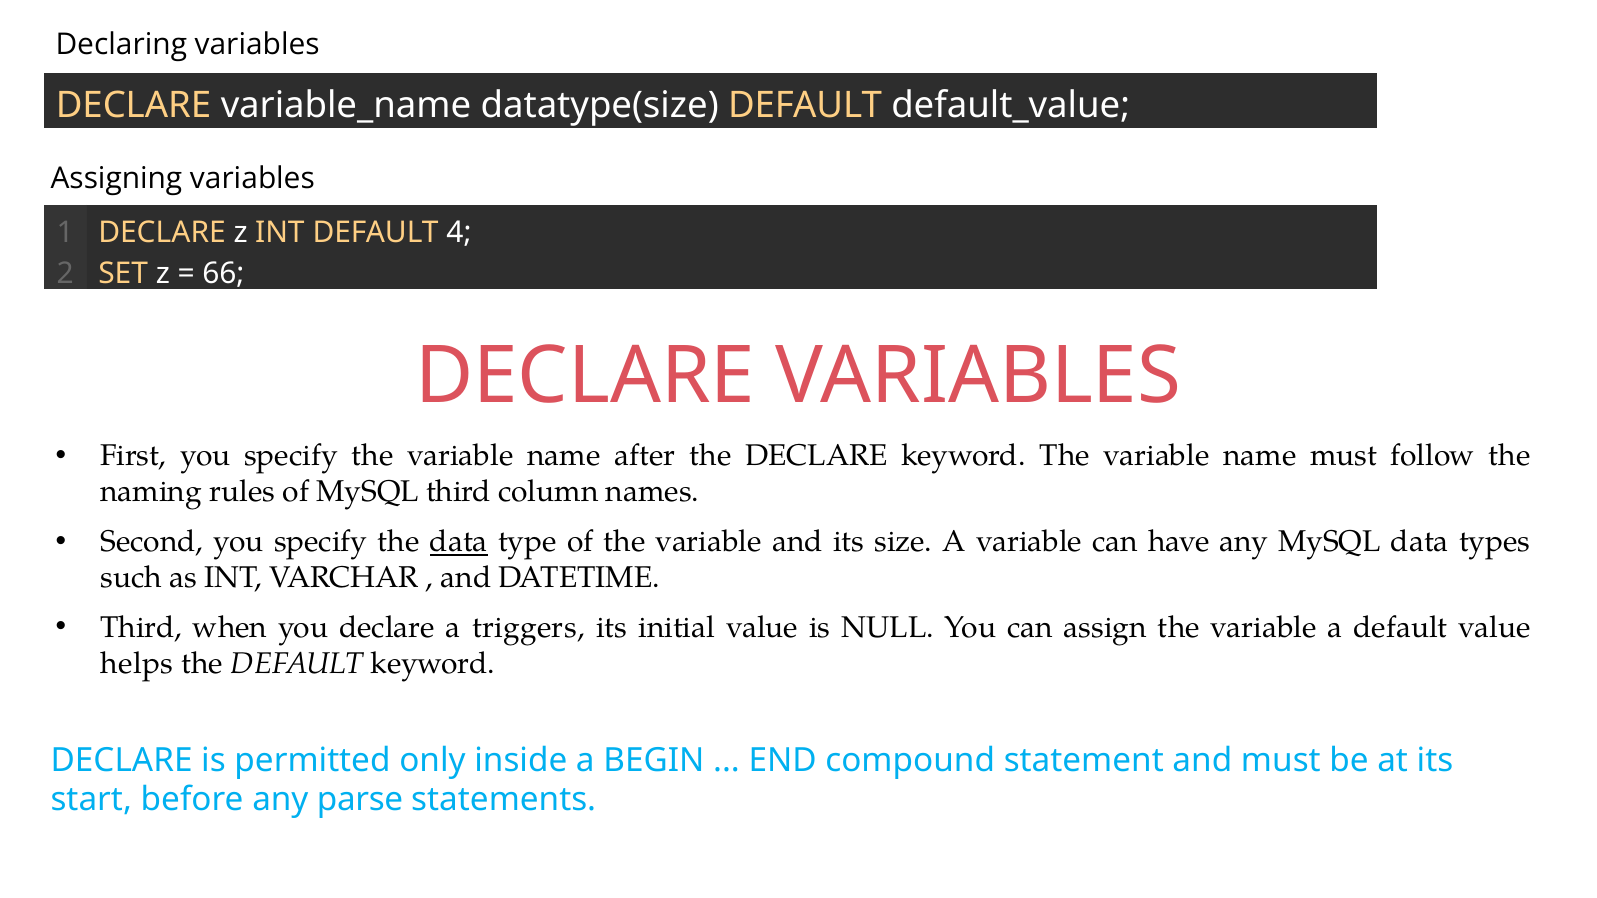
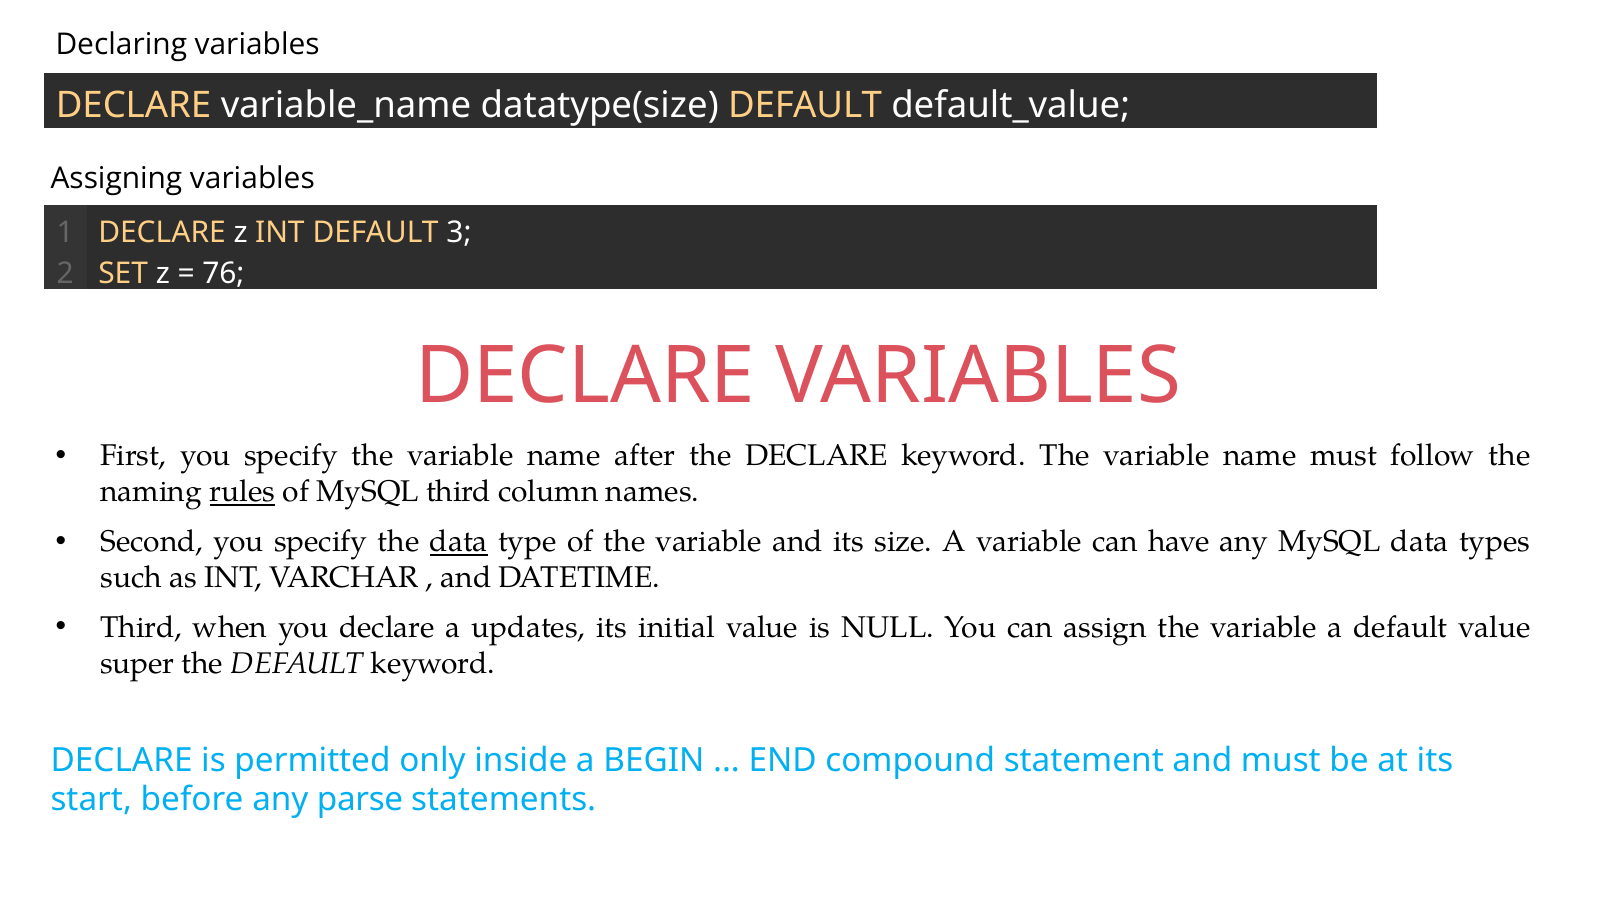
4: 4 -> 3
66: 66 -> 76
rules underline: none -> present
triggers: triggers -> updates
helps: helps -> super
